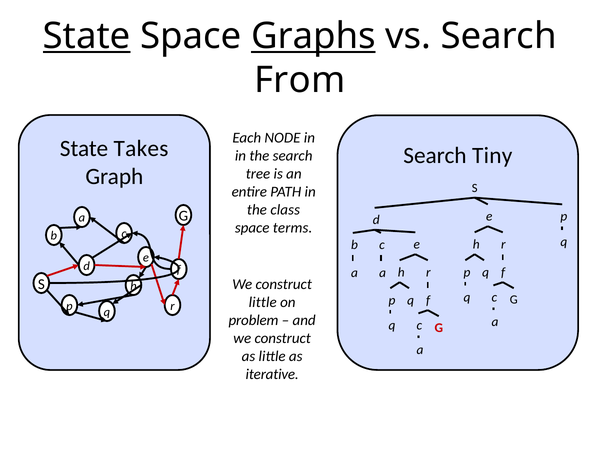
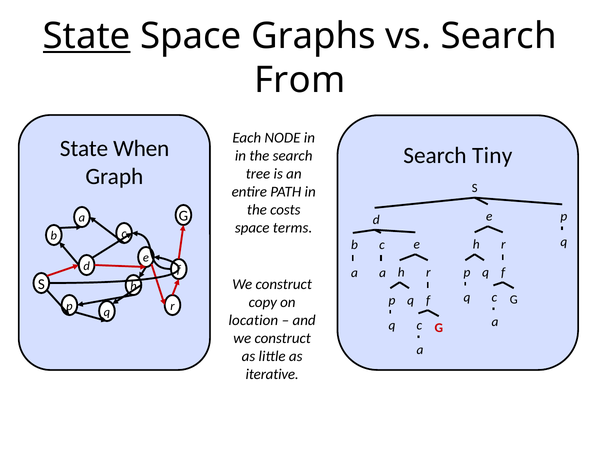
Graphs underline: present -> none
Takes: Takes -> When
class: class -> costs
little at (263, 302): little -> copy
problem: problem -> location
